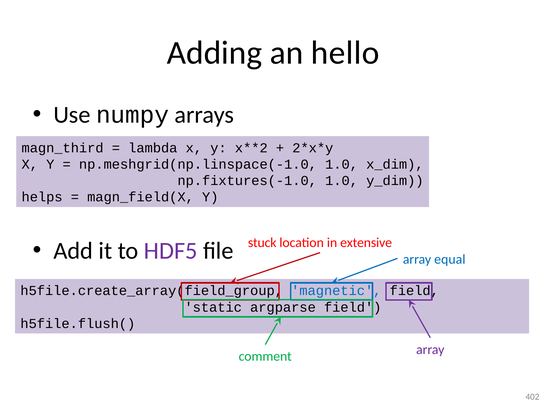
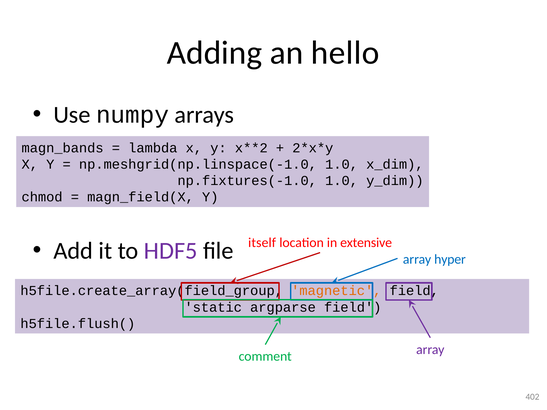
magn_third: magn_third -> magn_bands
helps: helps -> chmod
stuck: stuck -> itself
equal: equal -> hyper
magnetic colour: blue -> orange
